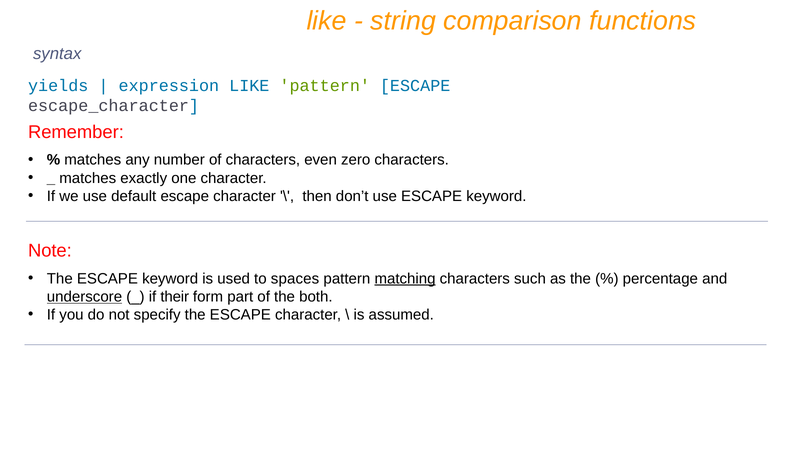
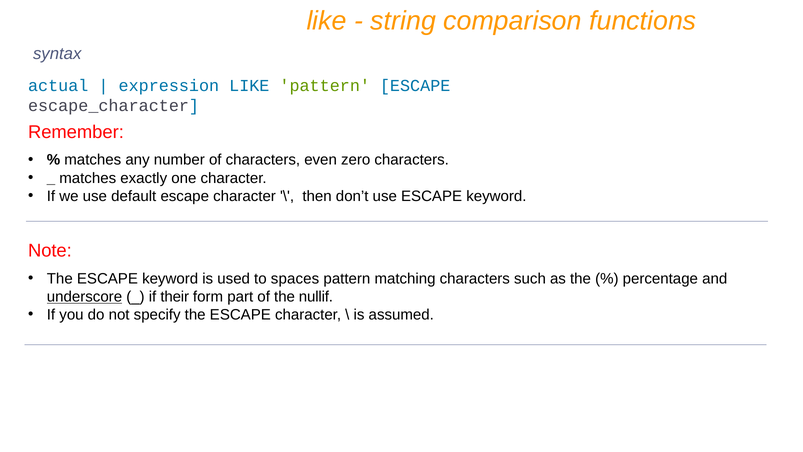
yields: yields -> actual
matching underline: present -> none
both: both -> nullif
